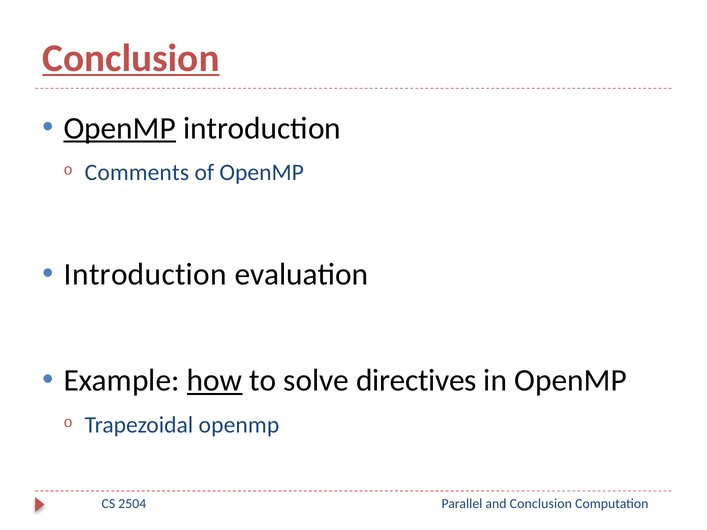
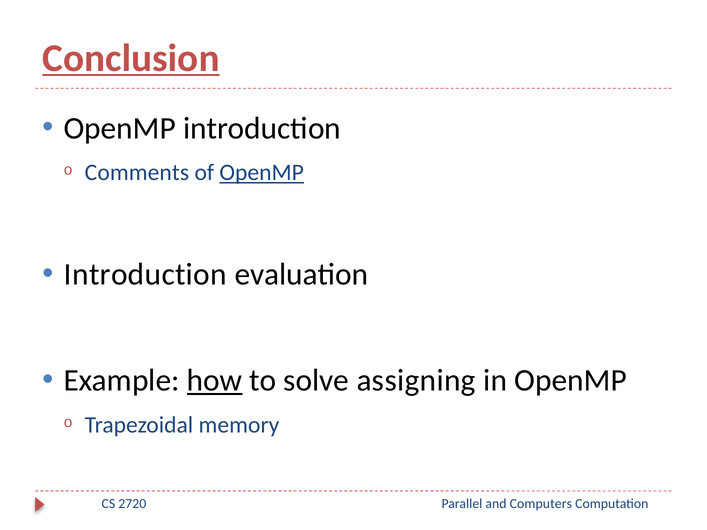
OpenMP at (120, 128) underline: present -> none
OpenMP at (262, 173) underline: none -> present
directives: directives -> assigning
Trapezoidal openmp: openmp -> memory
2504: 2504 -> 2720
and Conclusion: Conclusion -> Computers
